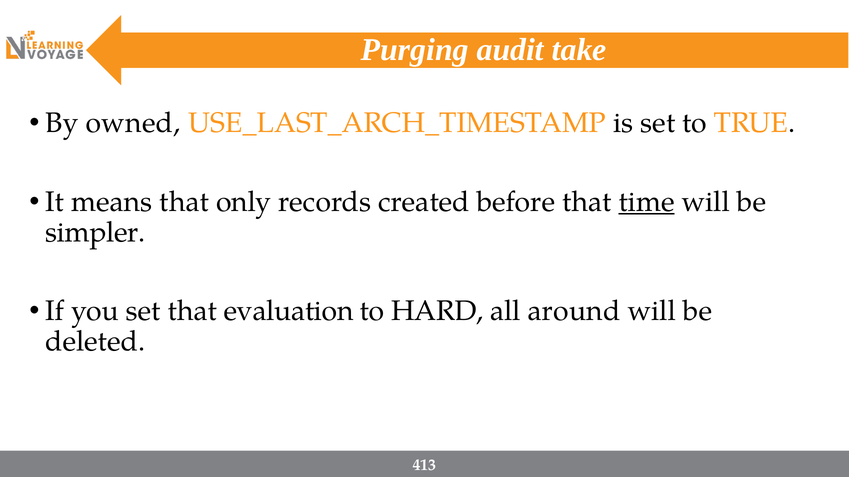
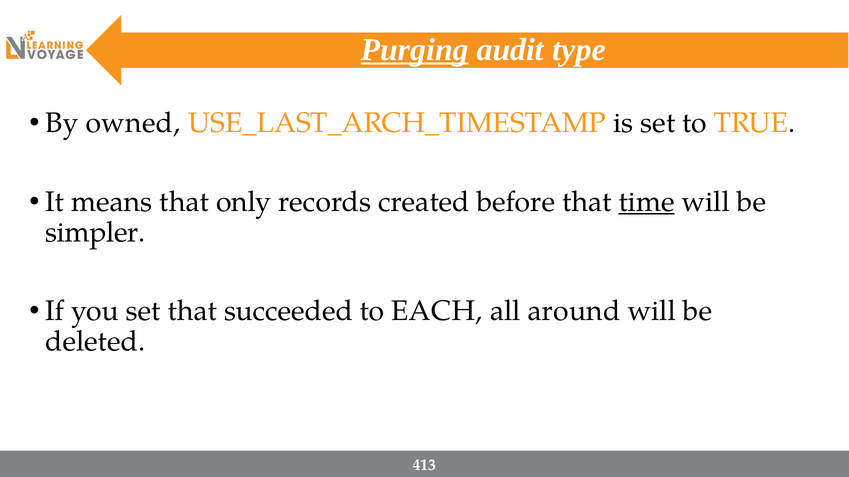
Purging underline: none -> present
take: take -> type
evaluation: evaluation -> succeeded
HARD: HARD -> EACH
